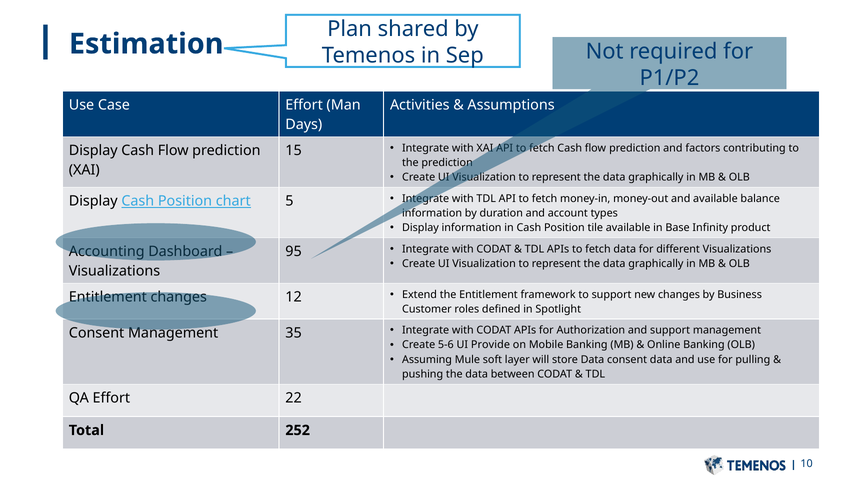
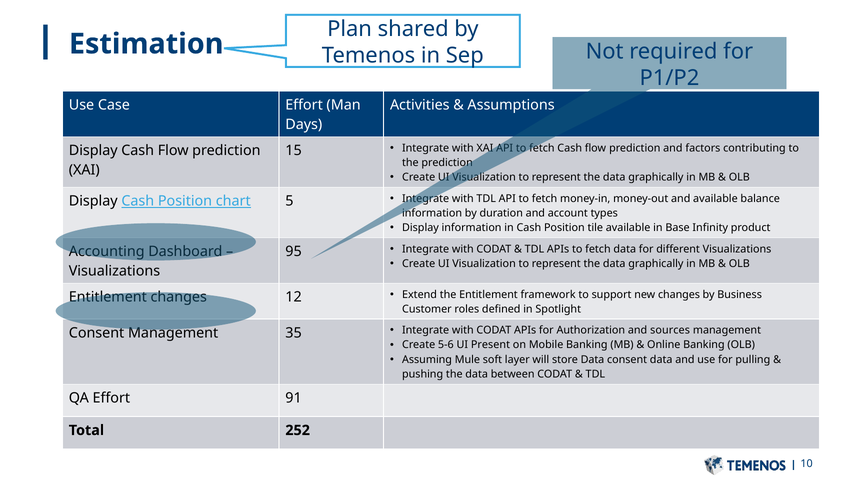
and support: support -> sources
Provide: Provide -> Present
22: 22 -> 91
